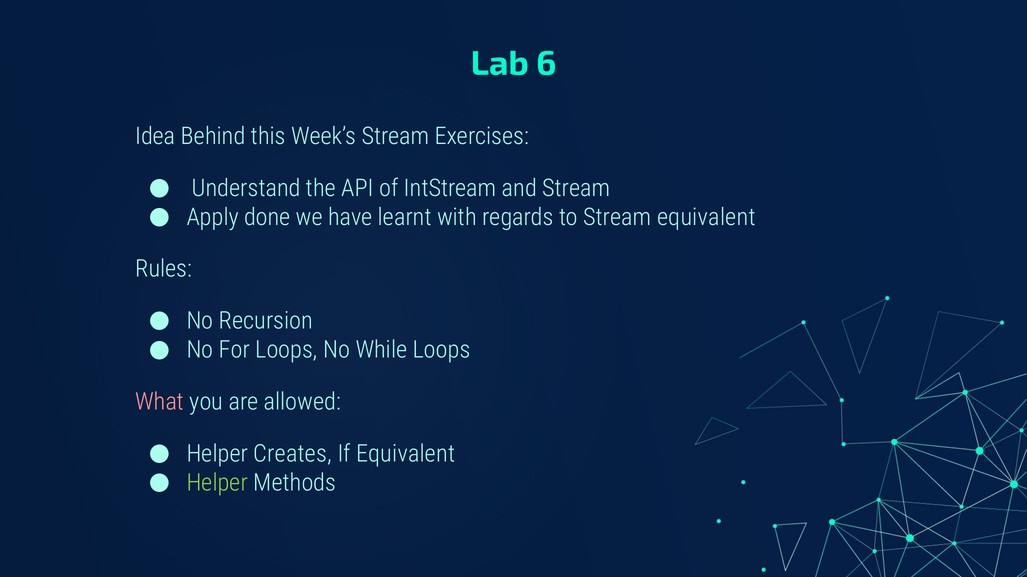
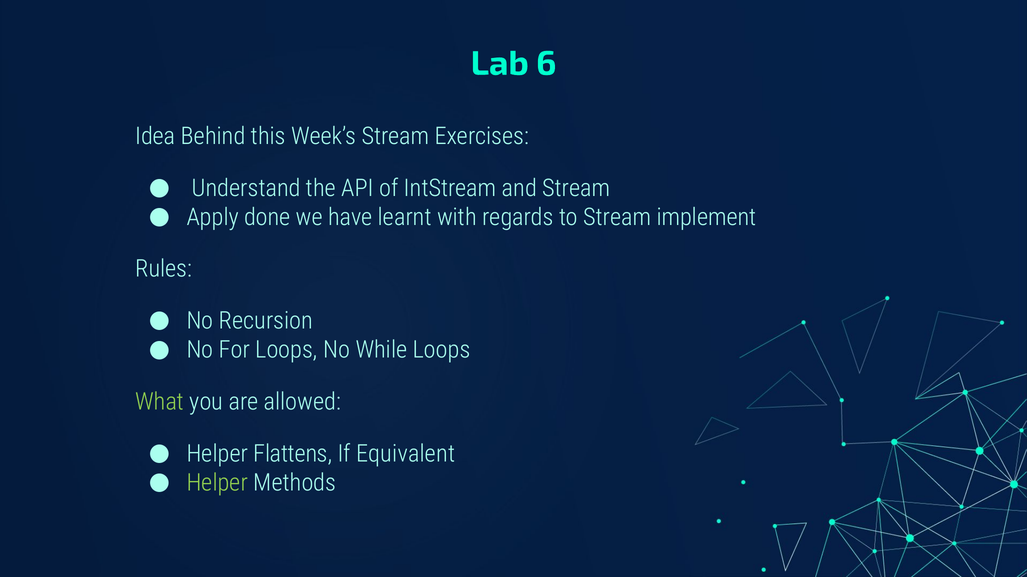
Stream equivalent: equivalent -> implement
What colour: pink -> light green
Creates: Creates -> Flattens
